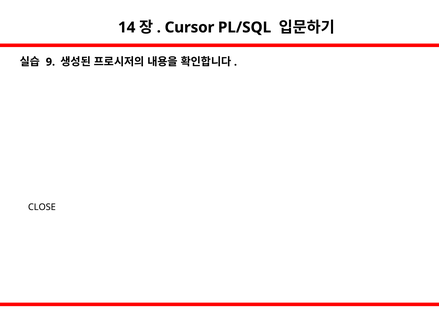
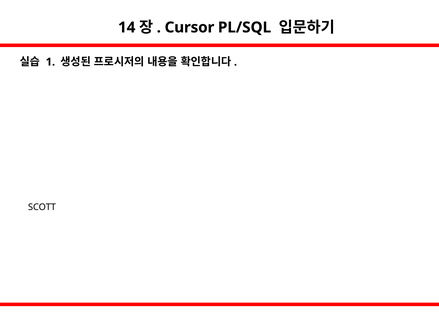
9: 9 -> 1
CLOSE: CLOSE -> SCOTT
